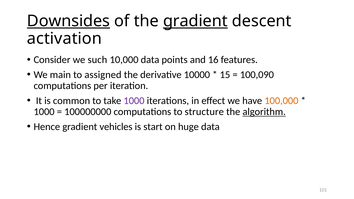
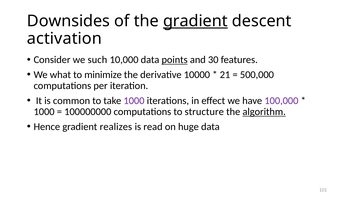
Downsides underline: present -> none
points underline: none -> present
16: 16 -> 30
main: main -> what
assigned: assigned -> minimize
15: 15 -> 21
100,090: 100,090 -> 500,000
100,000 colour: orange -> purple
vehicles: vehicles -> realizes
start: start -> read
